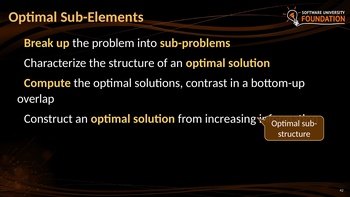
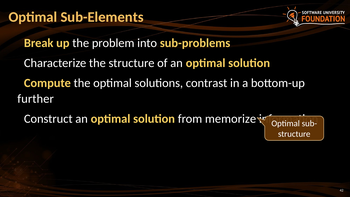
overlap: overlap -> further
increasing: increasing -> memorize
